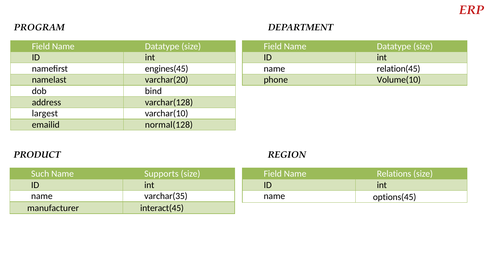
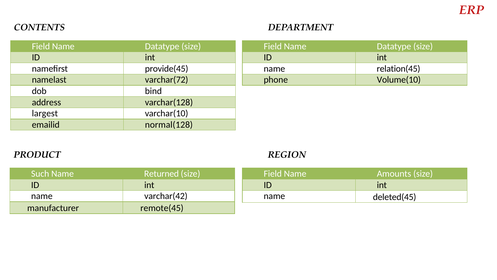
PROGRAM: PROGRAM -> CONTENTS
engines(45: engines(45 -> provide(45
varchar(20: varchar(20 -> varchar(72
Supports: Supports -> Returned
Relations: Relations -> Amounts
varchar(35: varchar(35 -> varchar(42
options(45: options(45 -> deleted(45
interact(45: interact(45 -> remote(45
